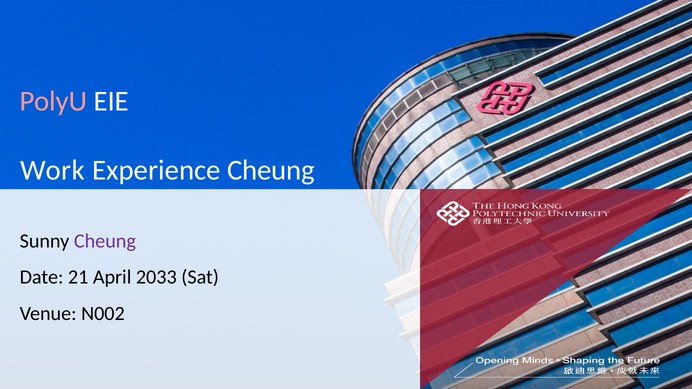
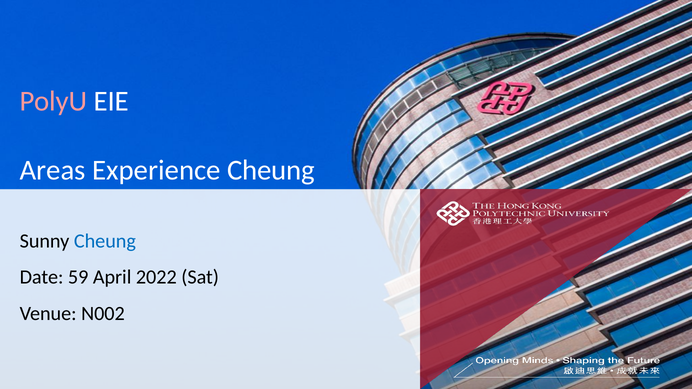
Work: Work -> Areas
Cheung at (105, 241) colour: purple -> blue
21: 21 -> 59
2033: 2033 -> 2022
